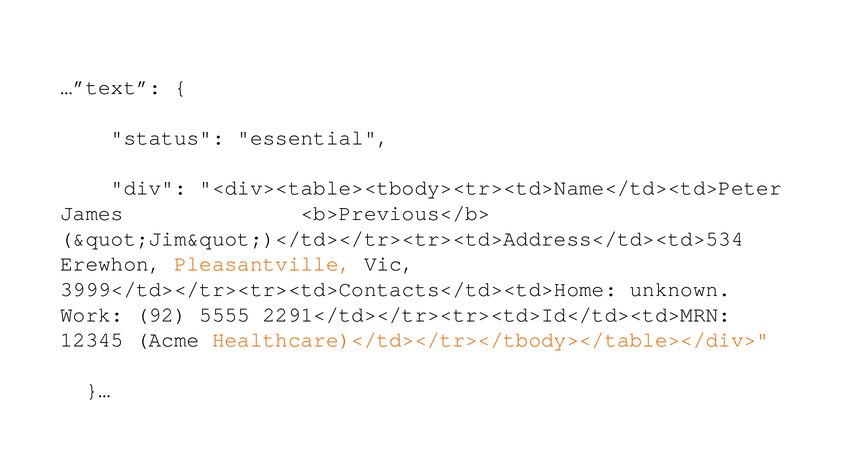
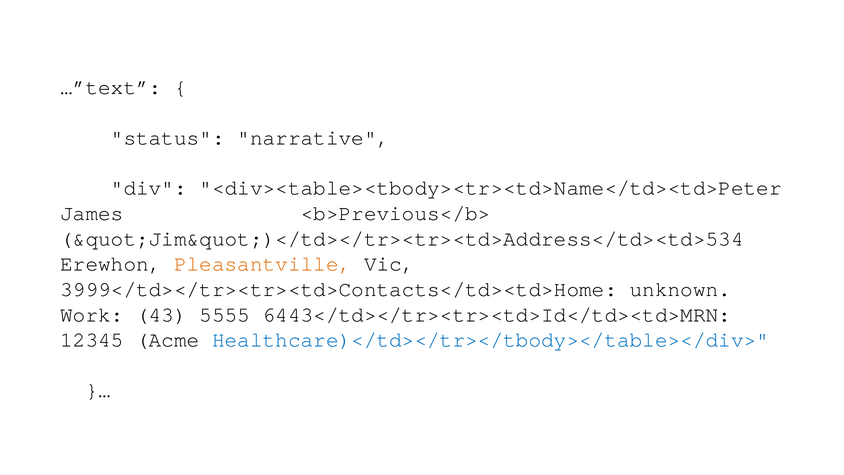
essential: essential -> narrative
92: 92 -> 43
2291</td></tr><tr><td>Id</td><td>MRN: 2291</td></tr><tr><td>Id</td><td>MRN -> 6443</td></tr><tr><td>Id</td><td>MRN
Healthcare)</td></tr></tbody></table></div> colour: orange -> blue
